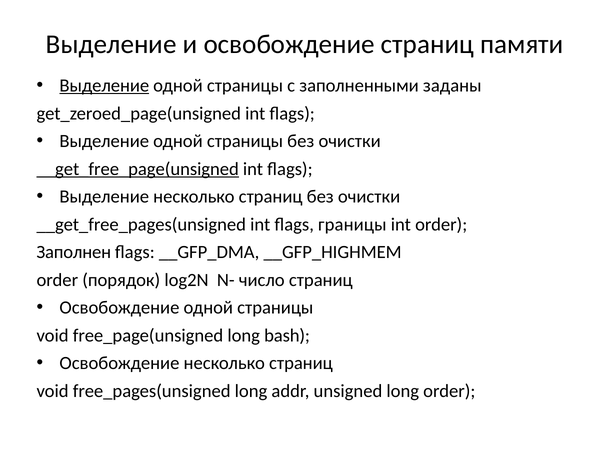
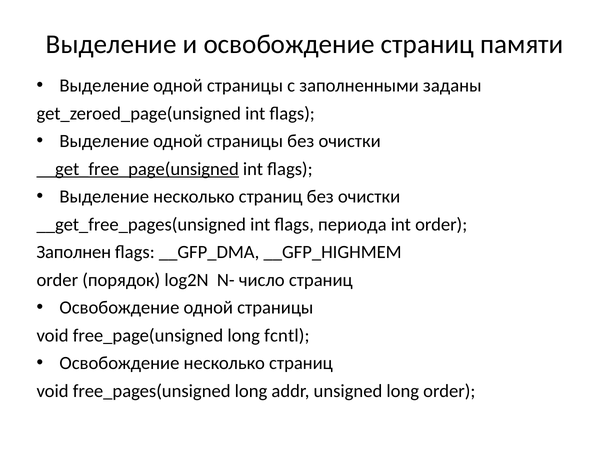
Выделение at (104, 86) underline: present -> none
границы: границы -> периода
bash: bash -> fcntl
